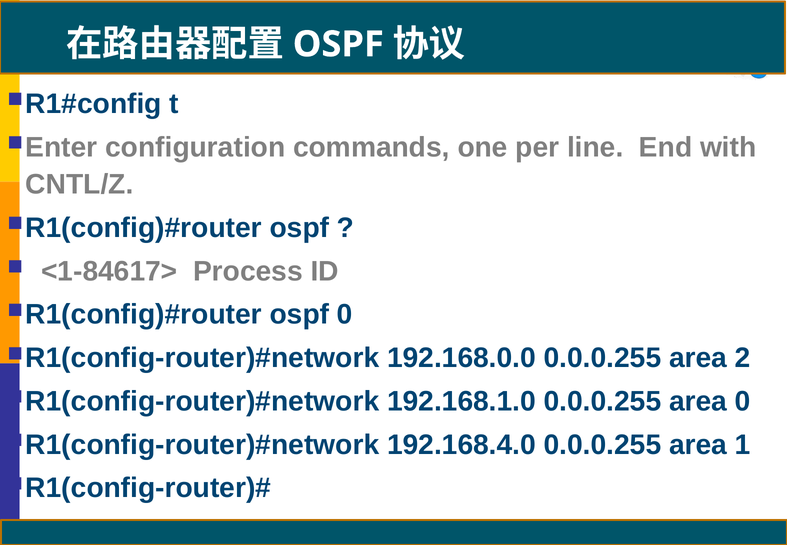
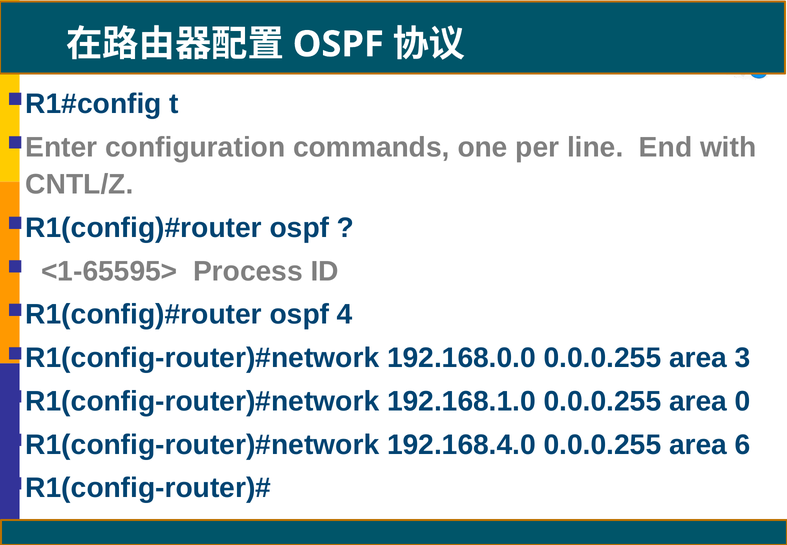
<1-84617>: <1-84617> -> <1-65595>
ospf 0: 0 -> 4
2: 2 -> 3
1: 1 -> 6
